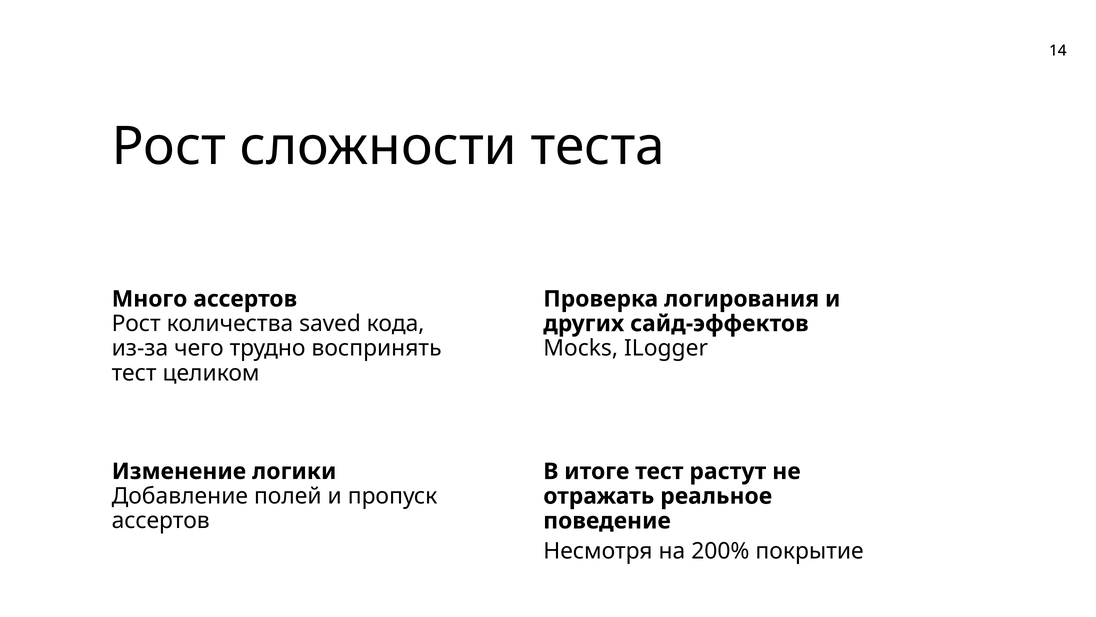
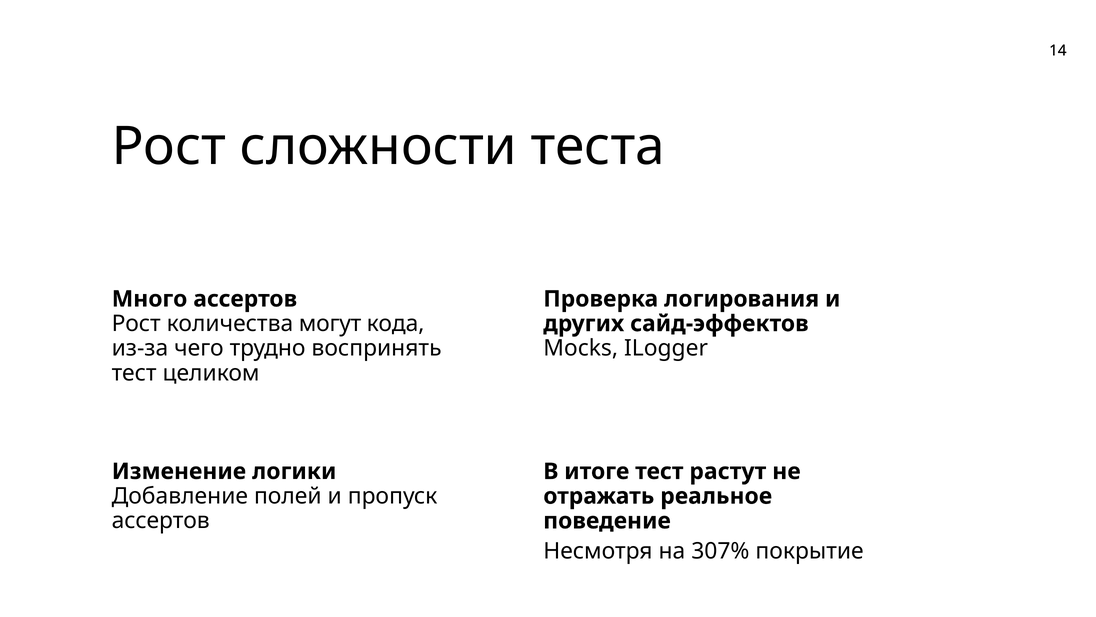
saved: saved -> могут
200%: 200% -> 307%
